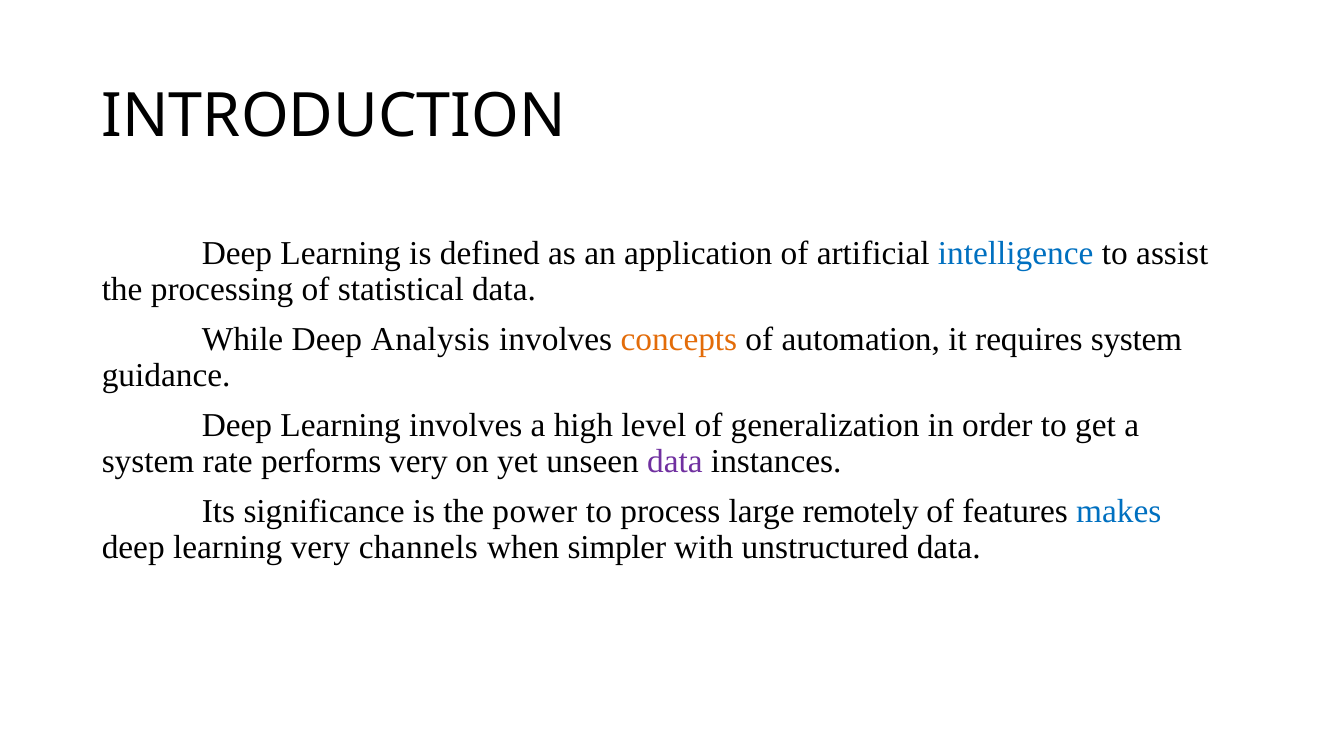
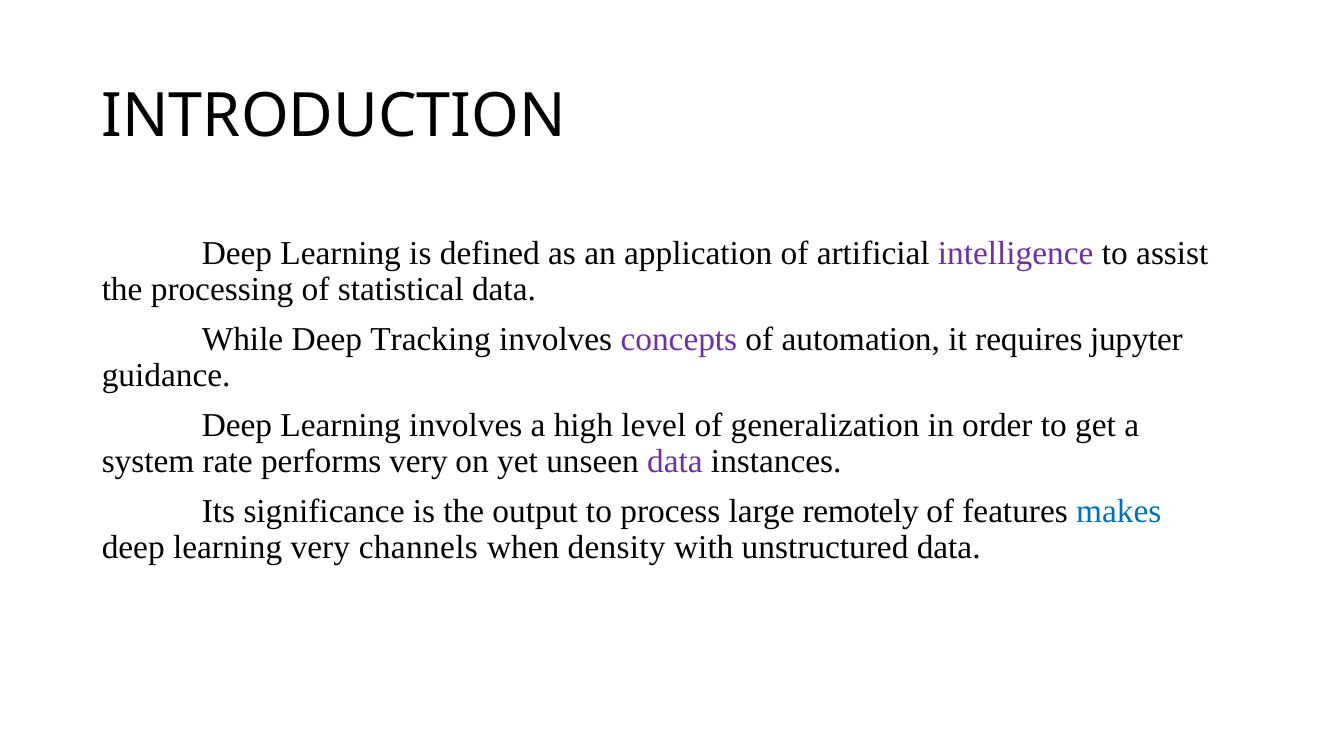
intelligence colour: blue -> purple
Analysis: Analysis -> Tracking
concepts colour: orange -> purple
requires system: system -> jupyter
power: power -> output
simpler: simpler -> density
